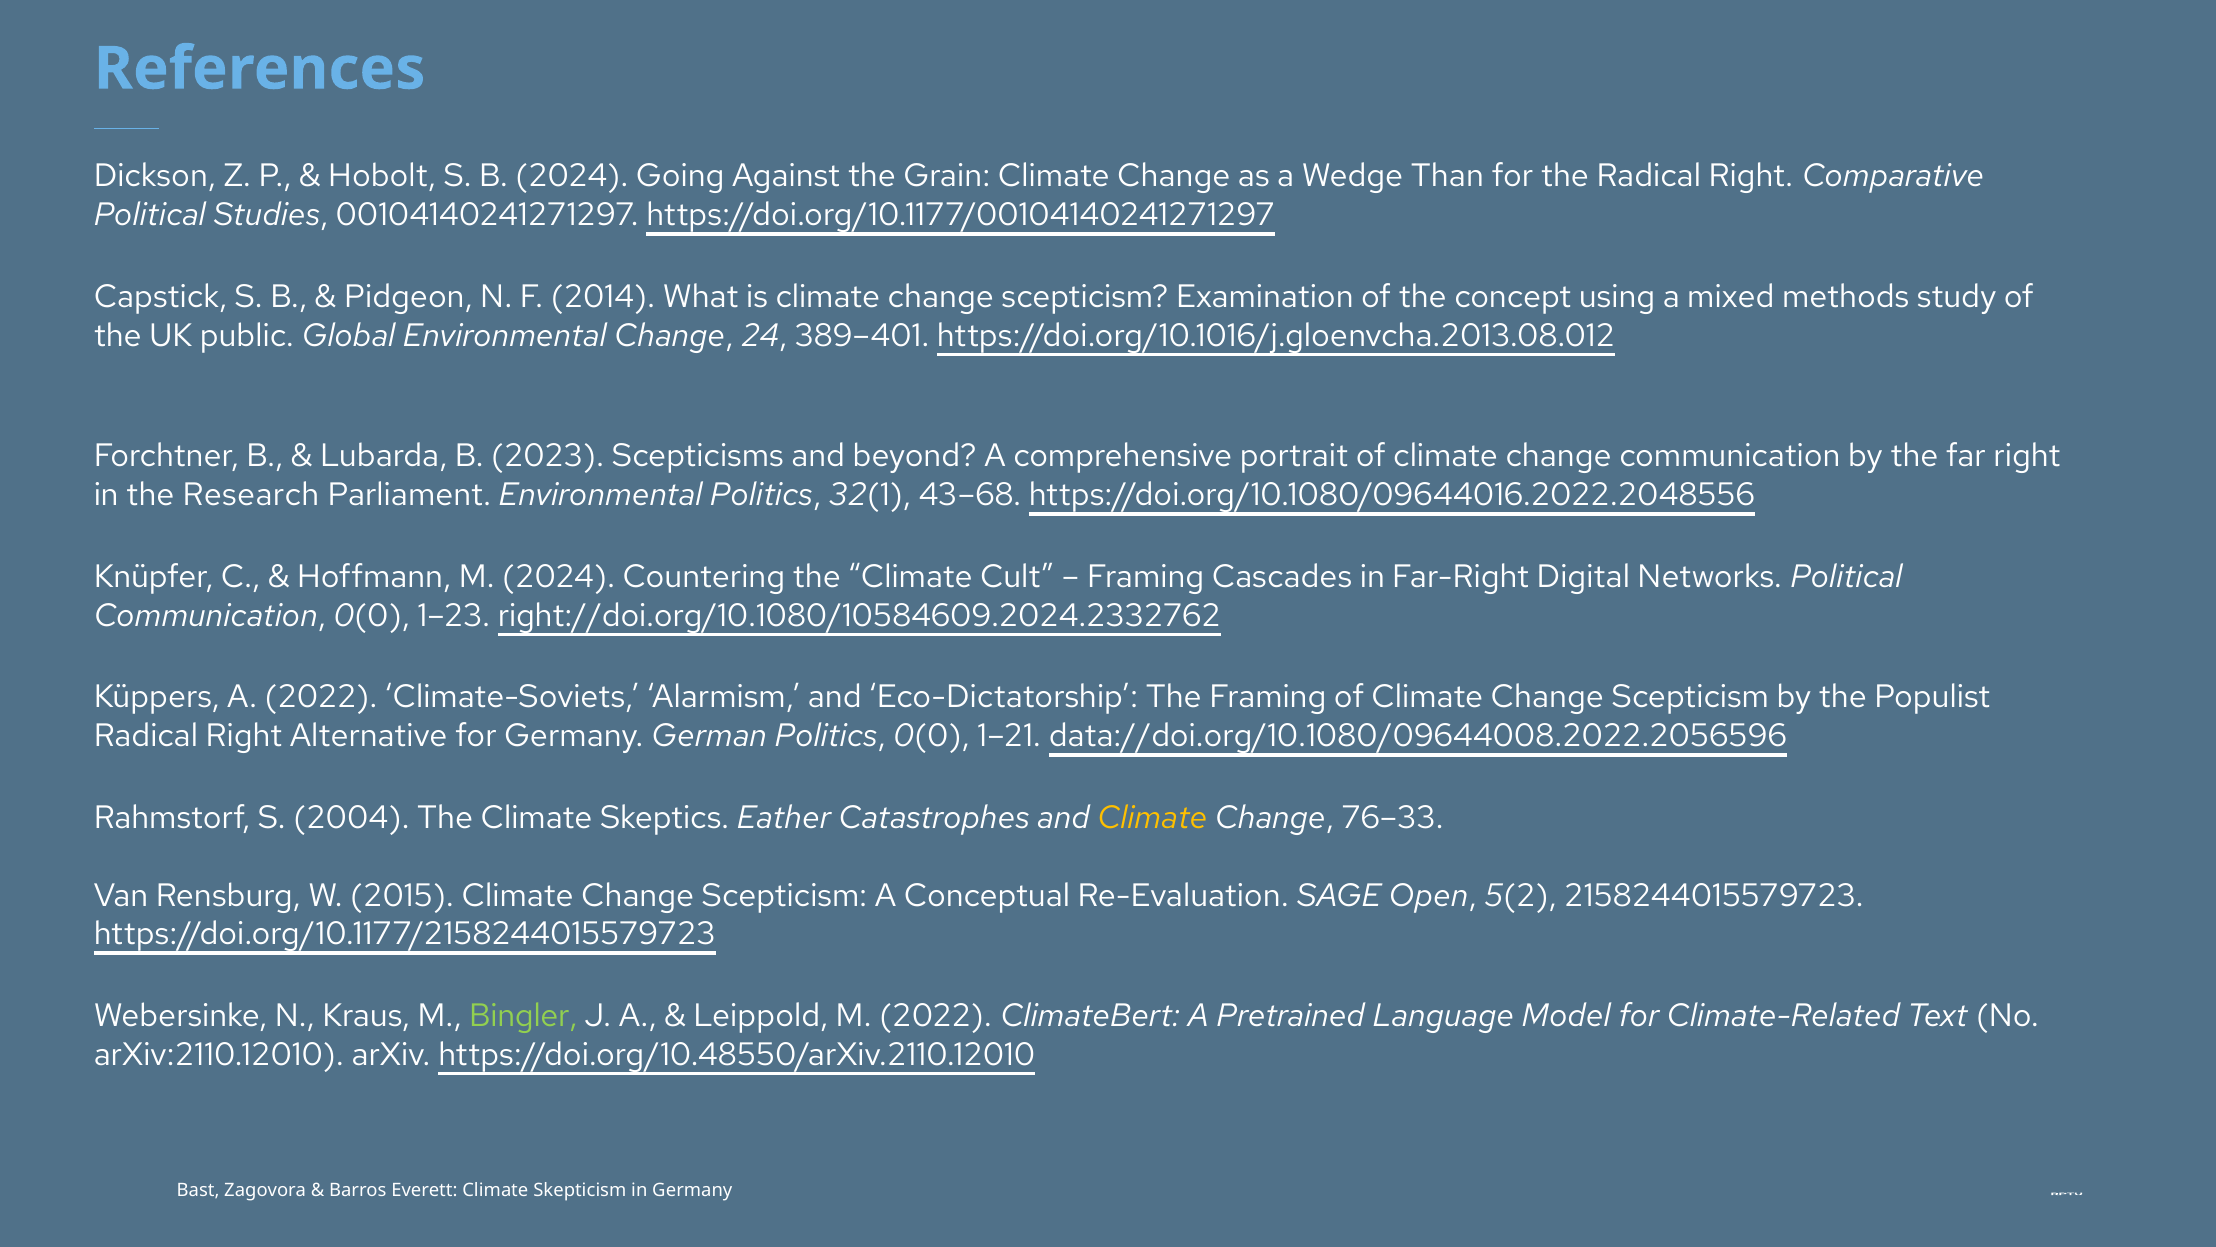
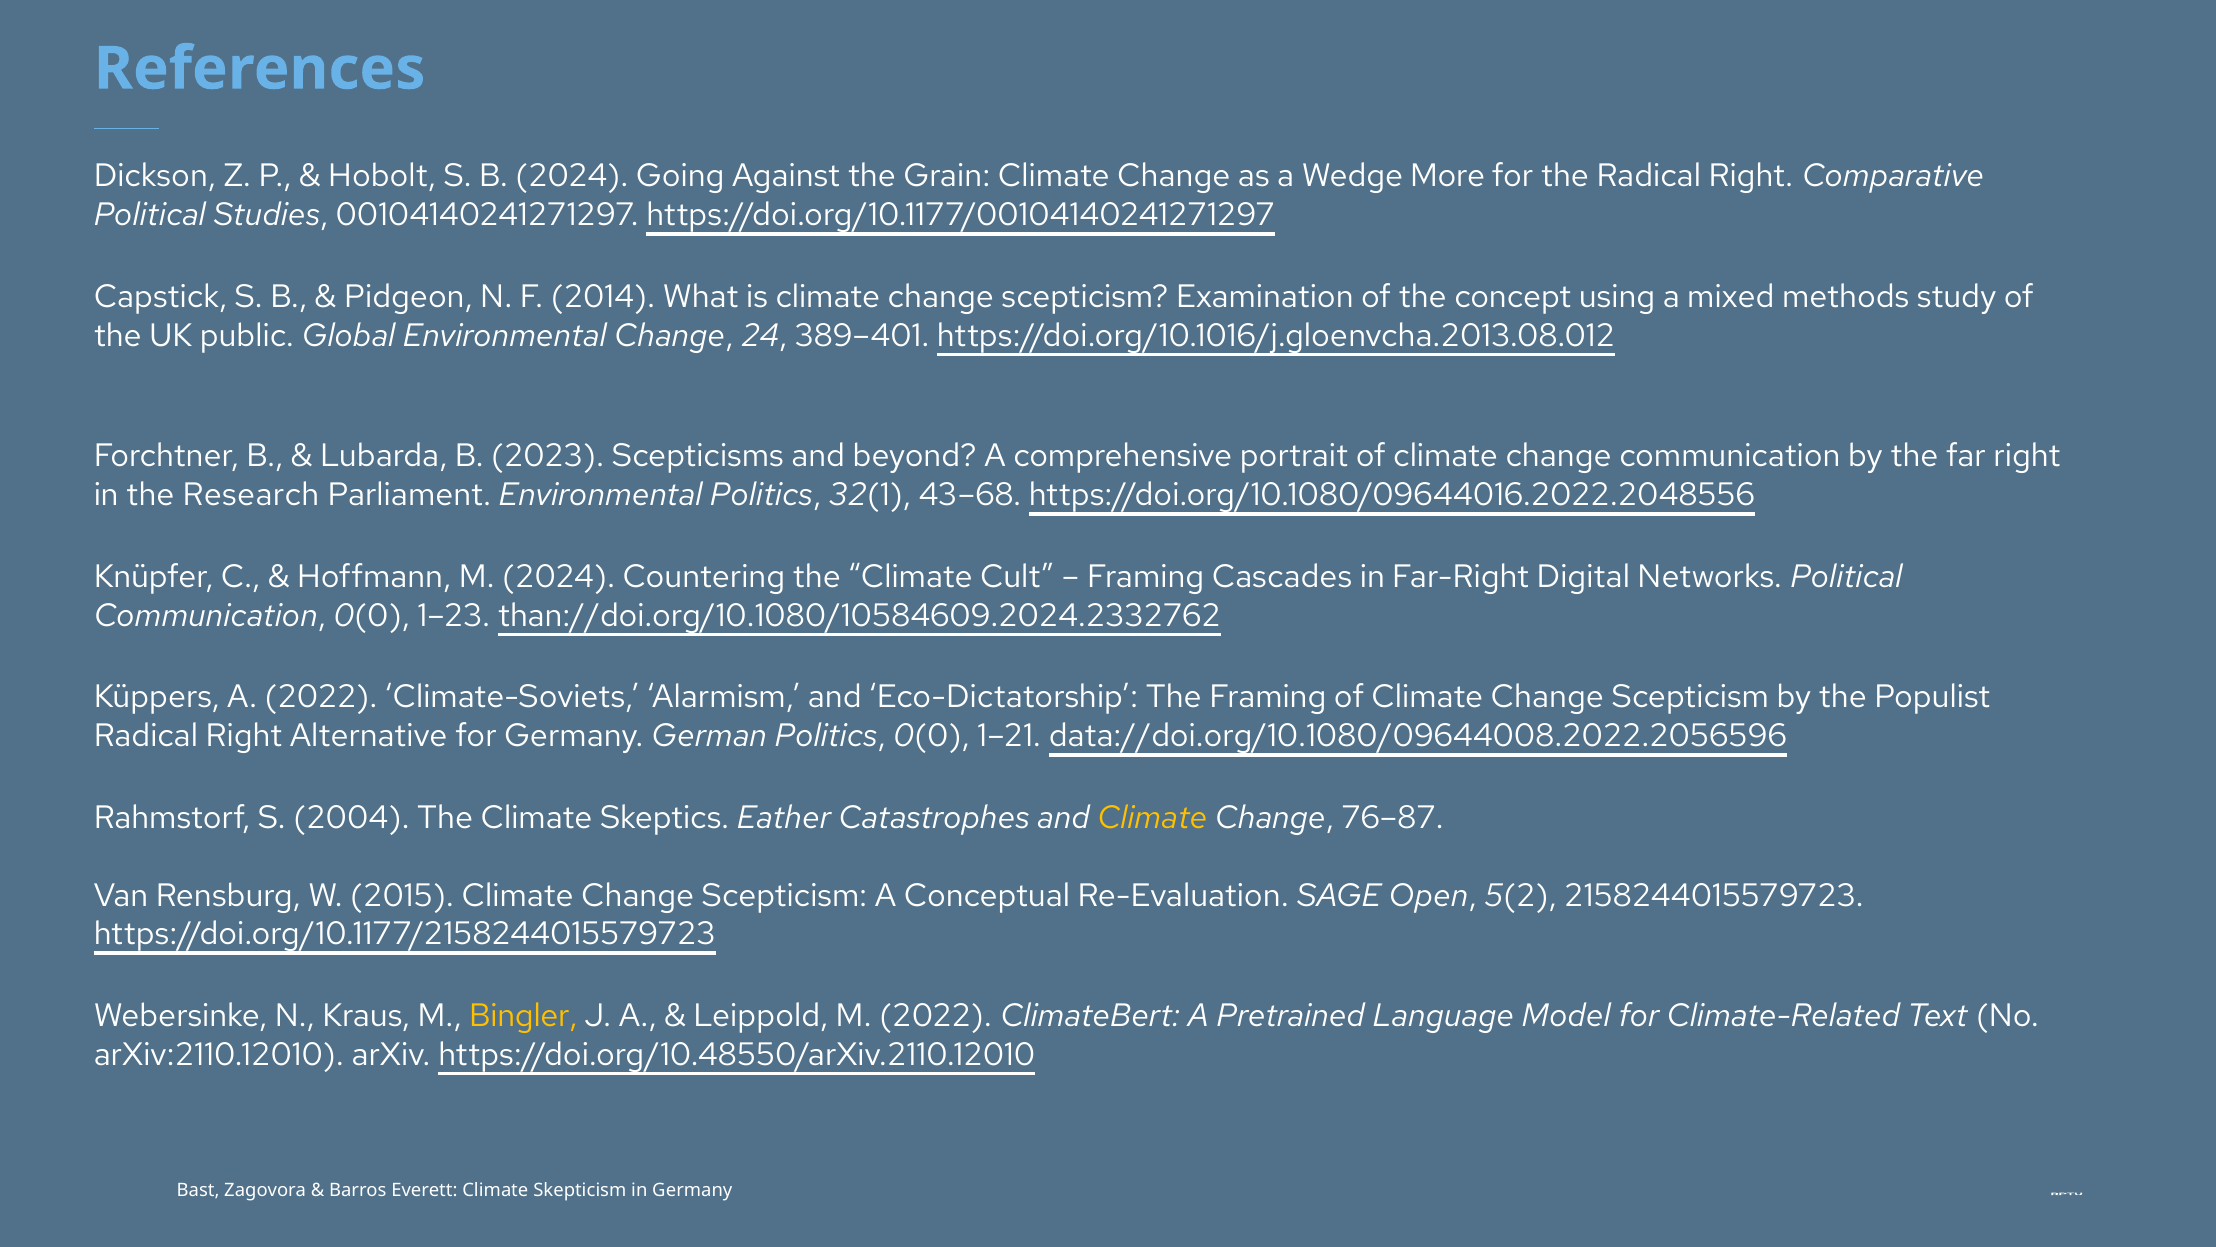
Than: Than -> More
right://doi.org/10.1080/10584609.2024.2332762: right://doi.org/10.1080/10584609.2024.2332762 -> than://doi.org/10.1080/10584609.2024.2332762
76–33: 76–33 -> 76–87
Bingler colour: light green -> yellow
